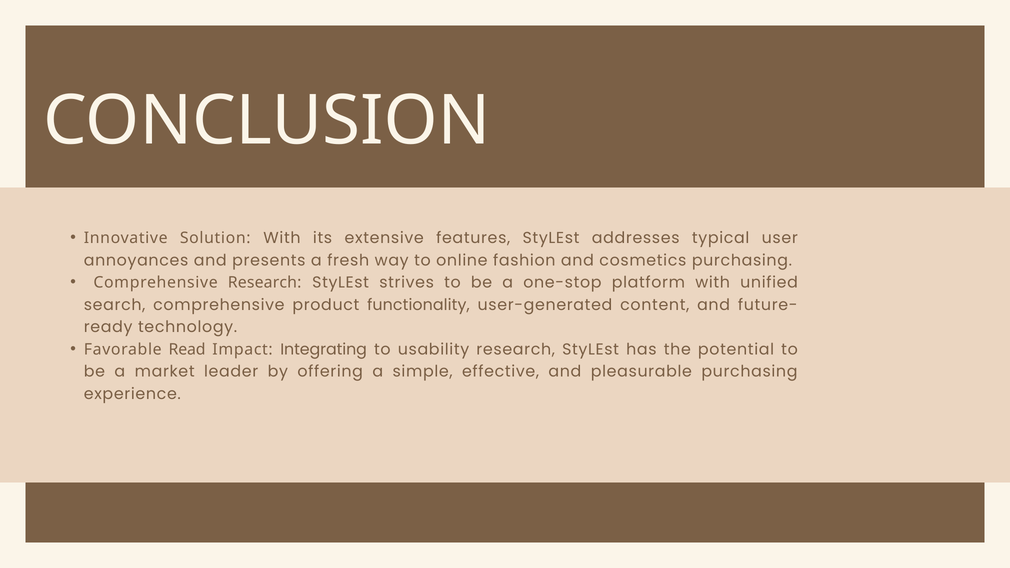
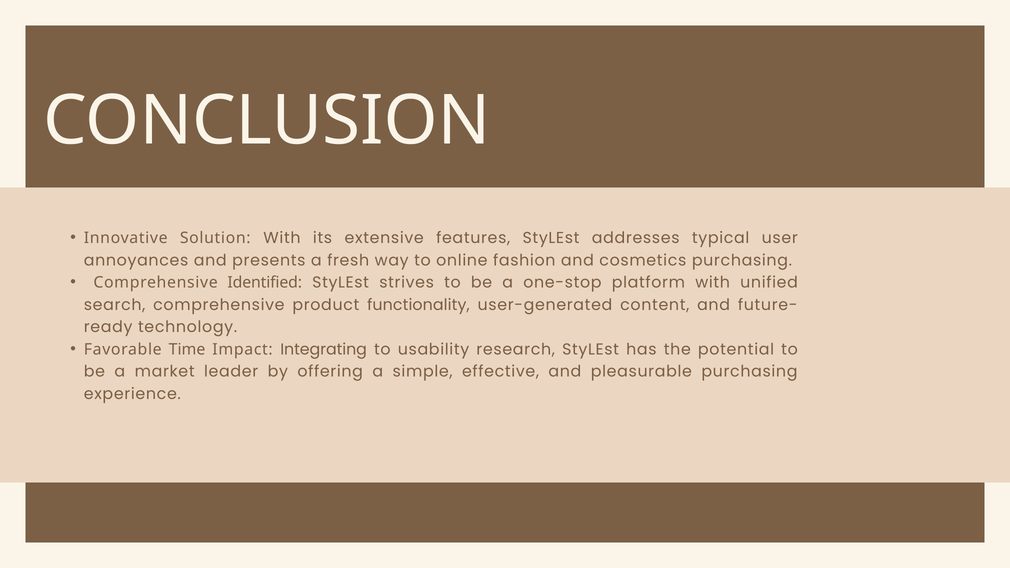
Comprehensive Research: Research -> Identified
Read: Read -> Time
